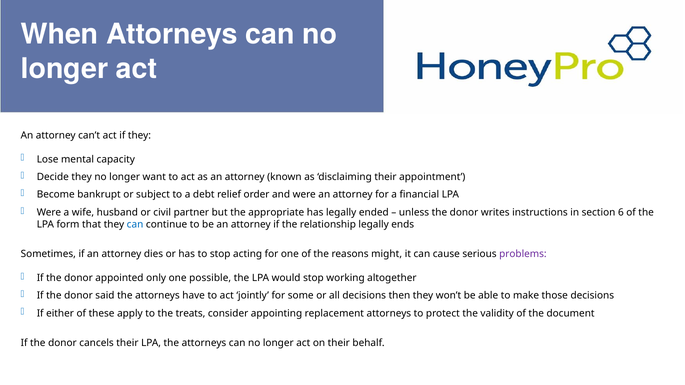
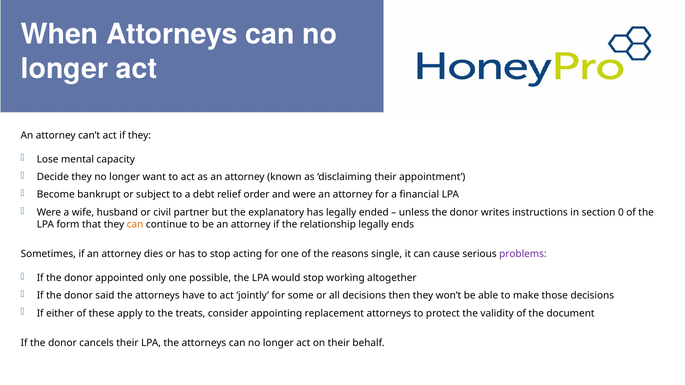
appropriate: appropriate -> explanatory
6: 6 -> 0
can at (135, 225) colour: blue -> orange
might: might -> single
